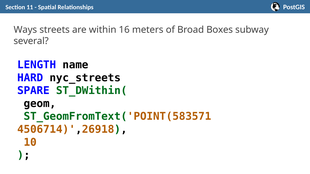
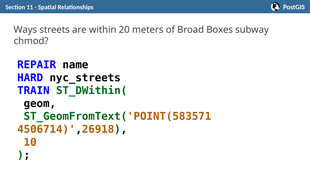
16: 16 -> 20
several: several -> chmod
LENGTH: LENGTH -> REPAIR
SPARE: SPARE -> TRAIN
